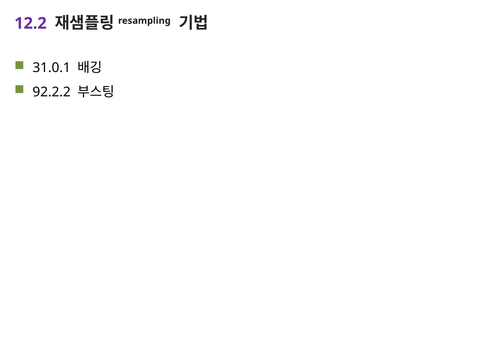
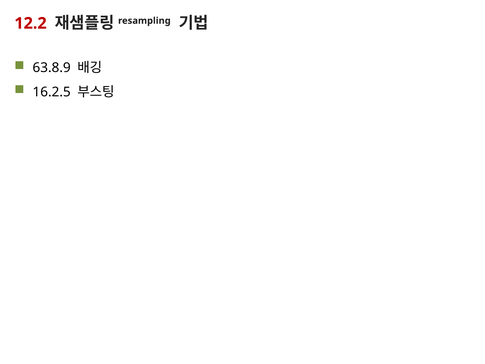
12.2 colour: purple -> red
31.0.1: 31.0.1 -> 63.8.9
92.2.2: 92.2.2 -> 16.2.5
